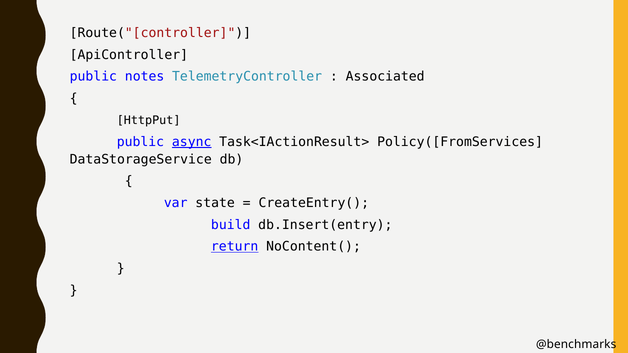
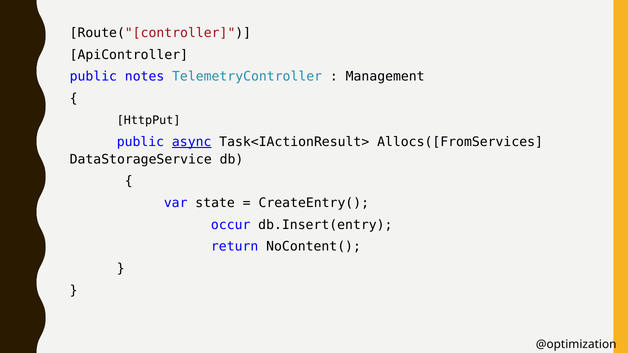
Associated: Associated -> Management
Policy([FromServices: Policy([FromServices -> Allocs([FromServices
build: build -> occur
return underline: present -> none
@benchmarks: @benchmarks -> @optimization
